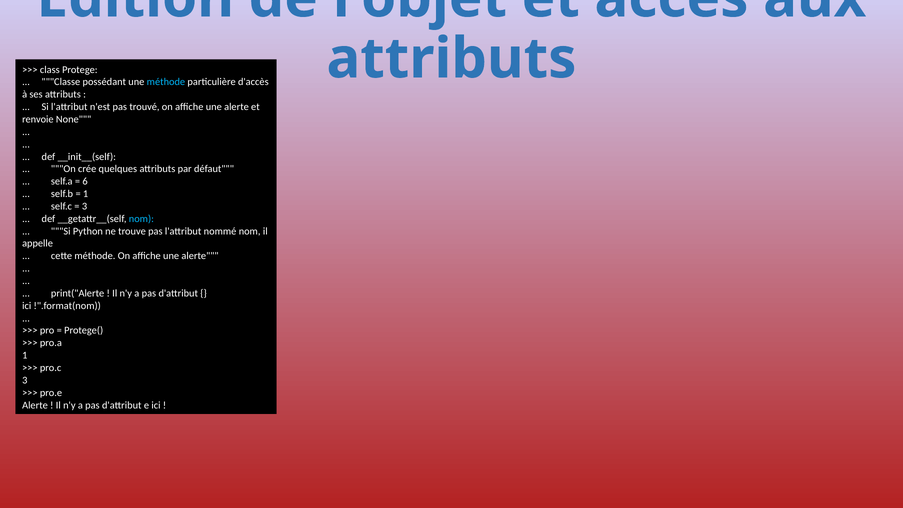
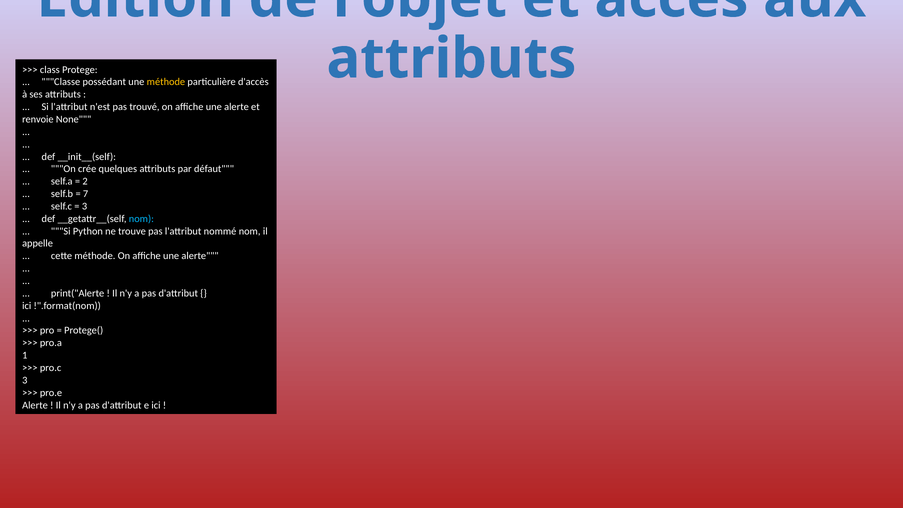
méthode at (166, 82) colour: light blue -> yellow
6: 6 -> 2
1 at (86, 194): 1 -> 7
